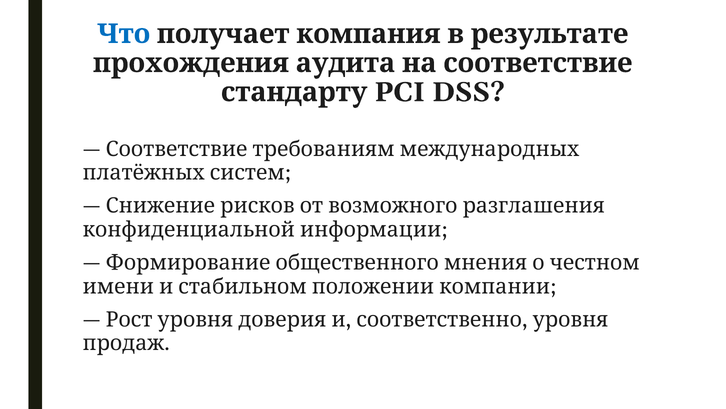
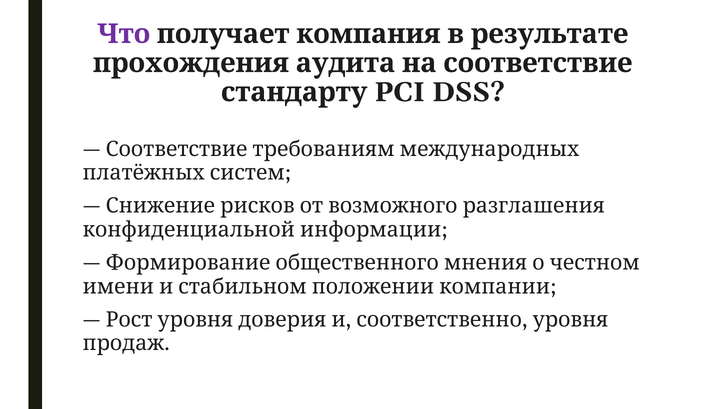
Что colour: blue -> purple
